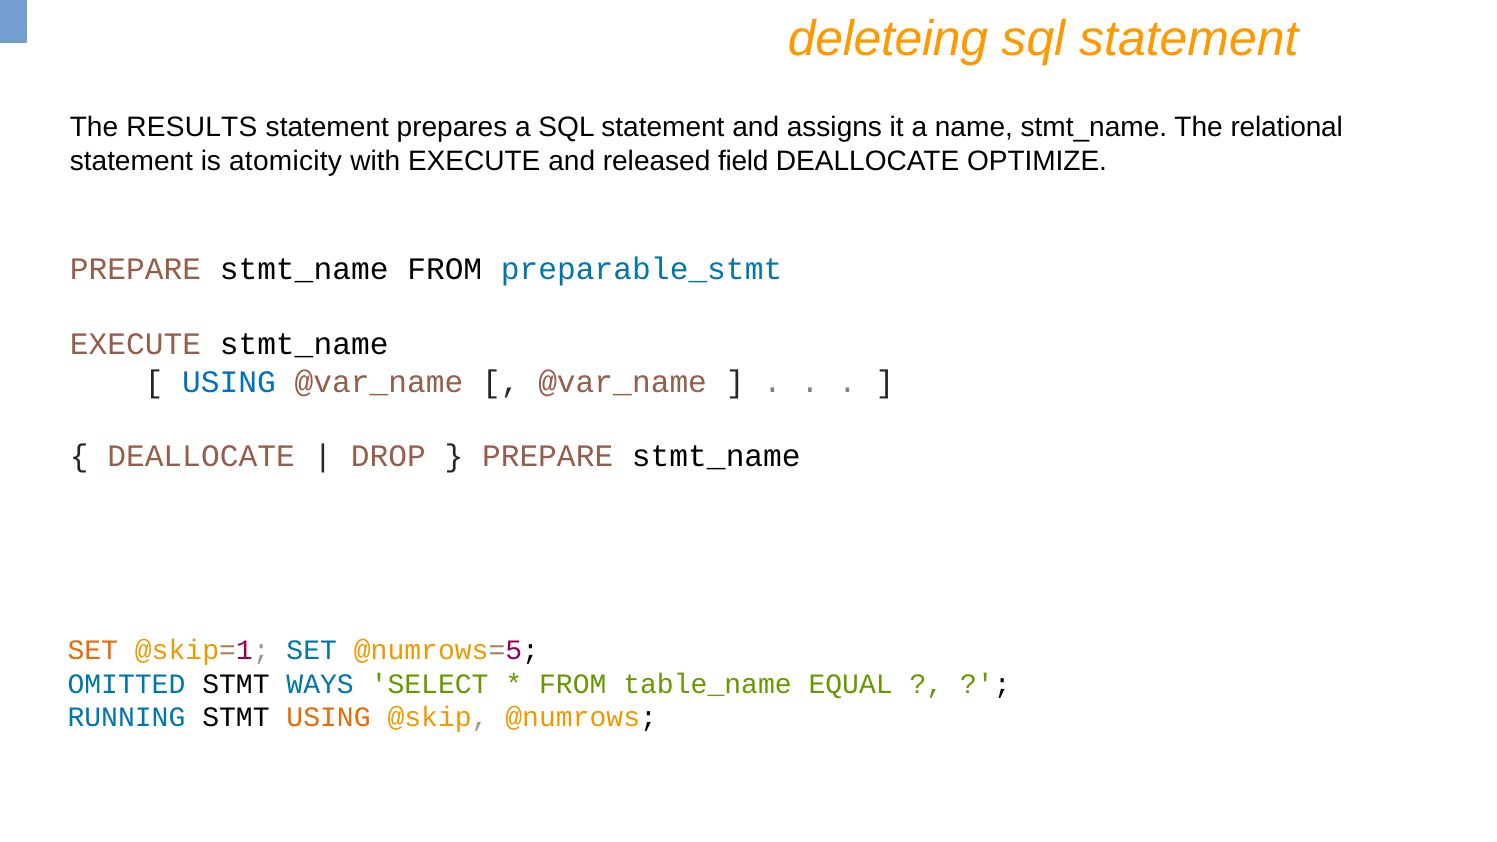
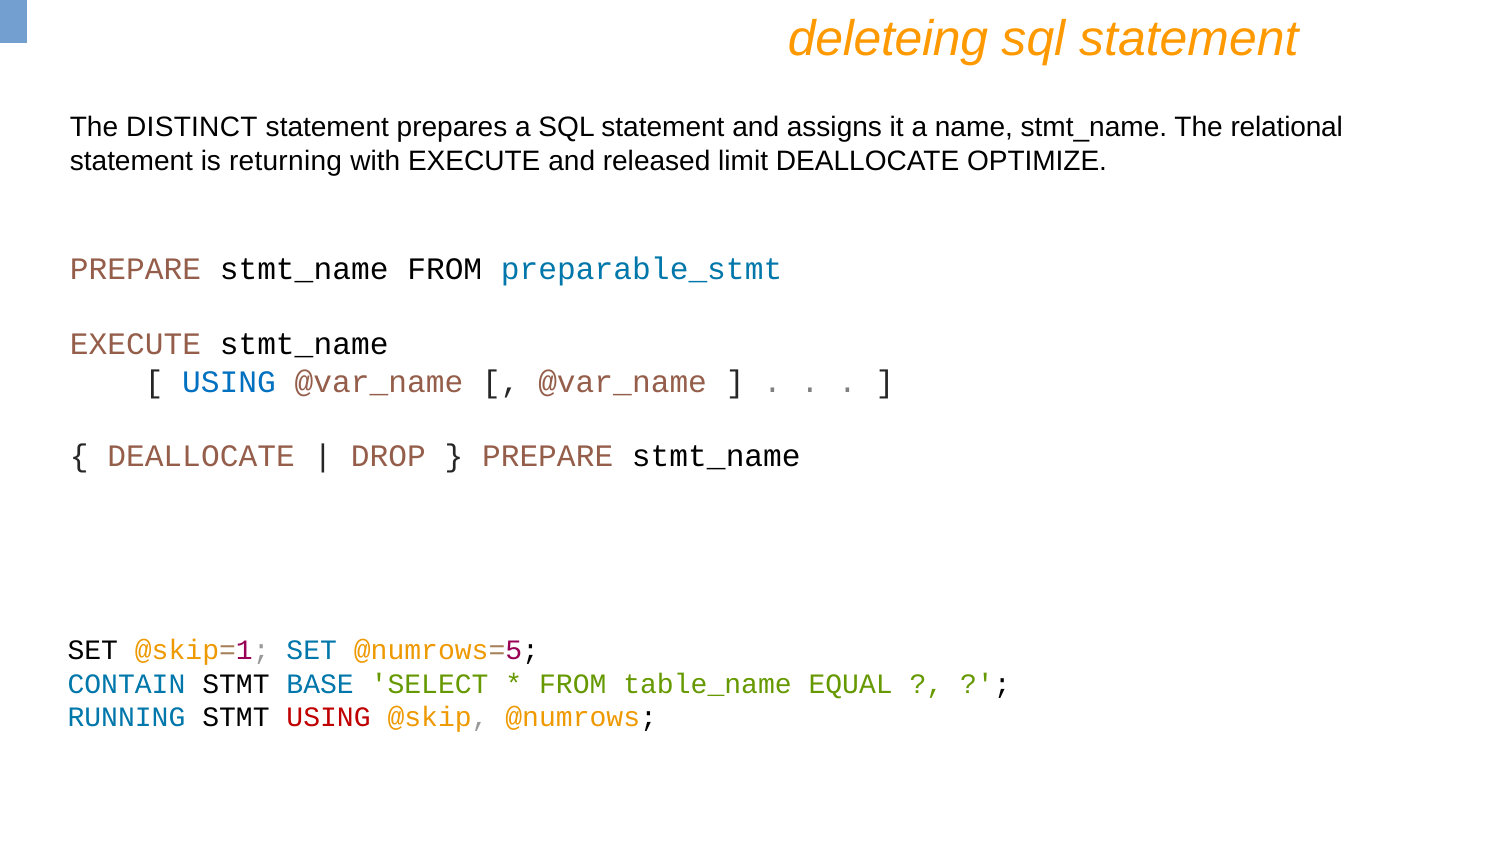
RESULTS: RESULTS -> DISTINCT
atomicity: atomicity -> returning
field: field -> limit
SET at (93, 650) colour: orange -> black
OMITTED: OMITTED -> CONTAIN
WAYS: WAYS -> BASE
USING at (329, 718) colour: orange -> red
